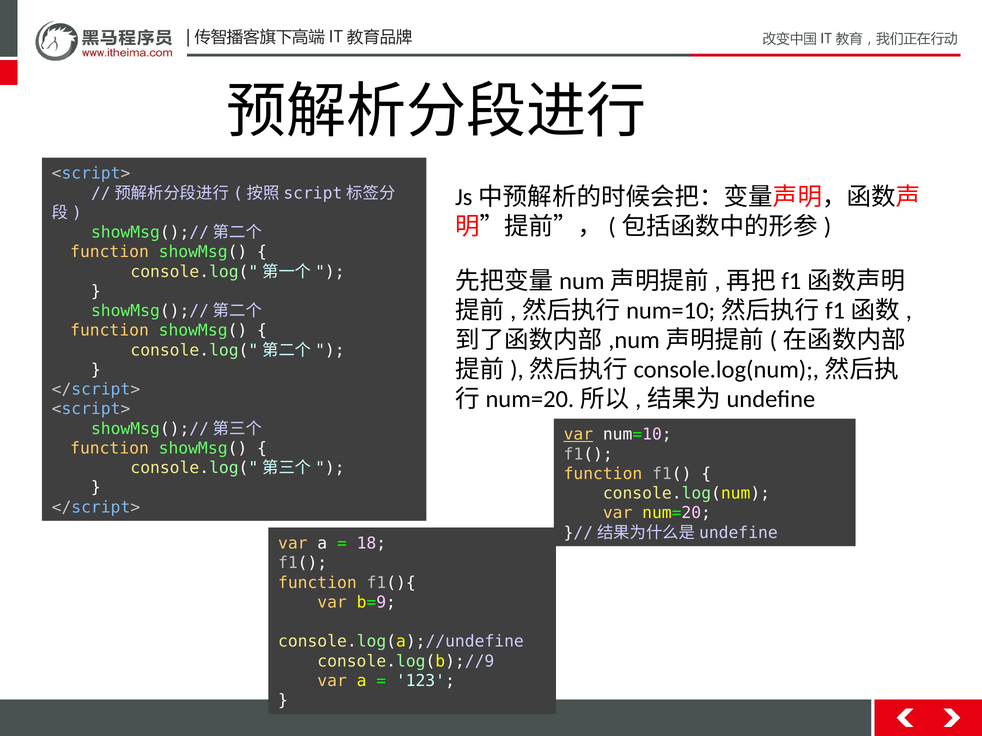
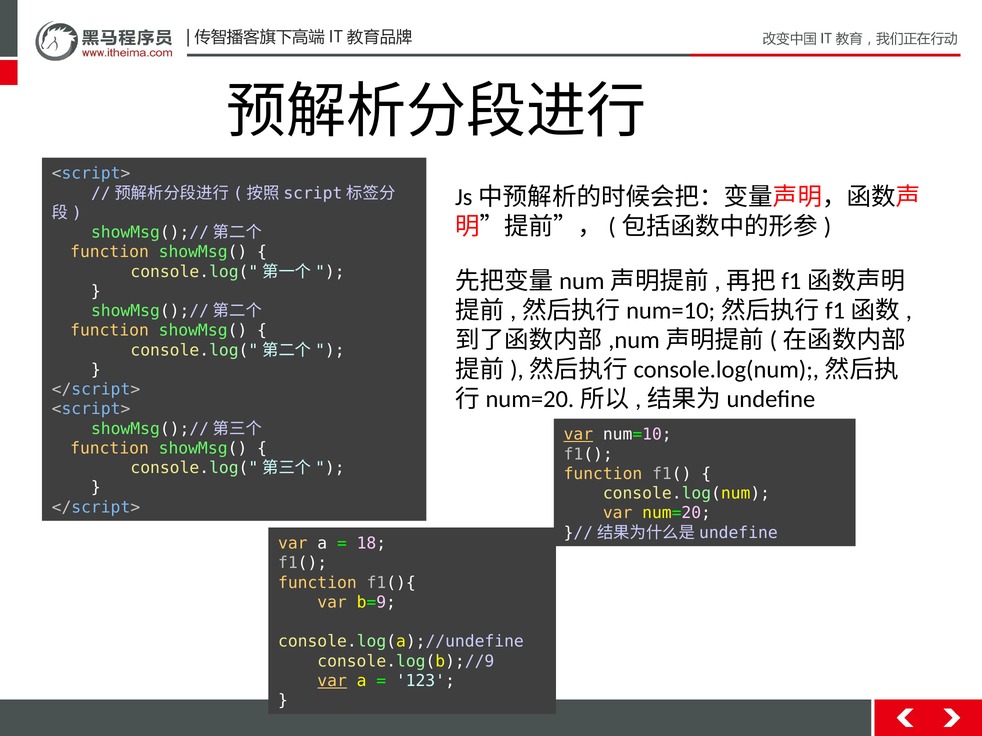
var at (332, 681) underline: none -> present
